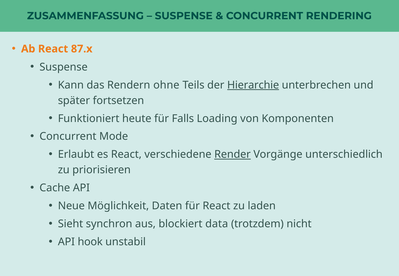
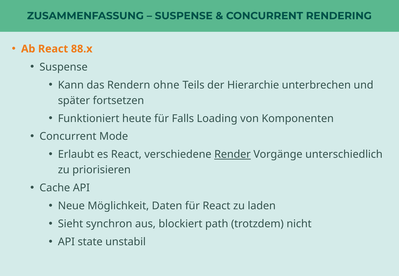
87.x: 87.x -> 88.x
Hierarchie underline: present -> none
data: data -> path
hook: hook -> state
